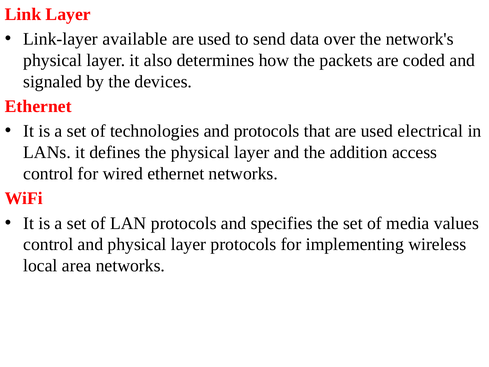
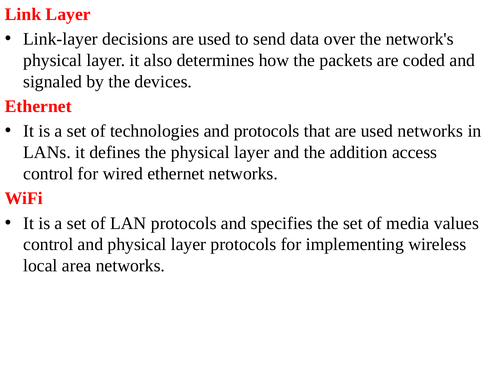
available: available -> decisions
used electrical: electrical -> networks
